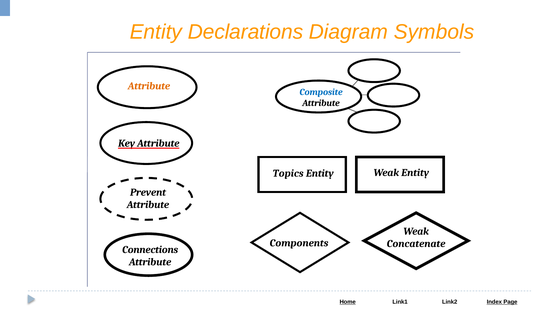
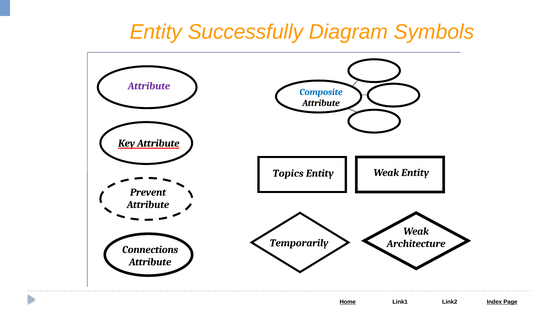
Declarations: Declarations -> Successfully
Attribute at (149, 86) colour: orange -> purple
Components: Components -> Temporarily
Concatenate: Concatenate -> Architecture
